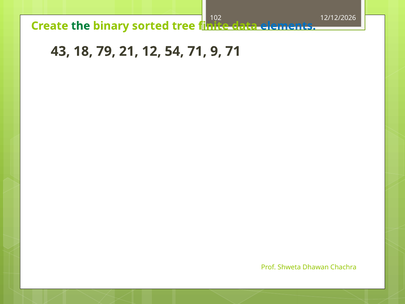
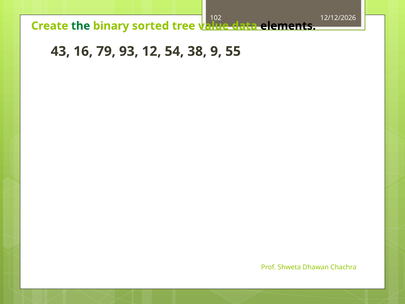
finite: finite -> value
elements colour: blue -> black
18: 18 -> 16
21: 21 -> 93
54 71: 71 -> 38
9 71: 71 -> 55
